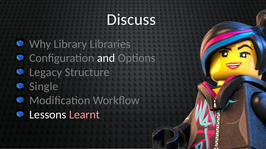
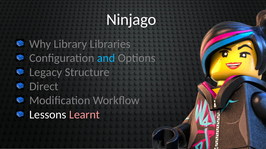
Discuss: Discuss -> Ninjago
and colour: white -> light blue
Single: Single -> Direct
